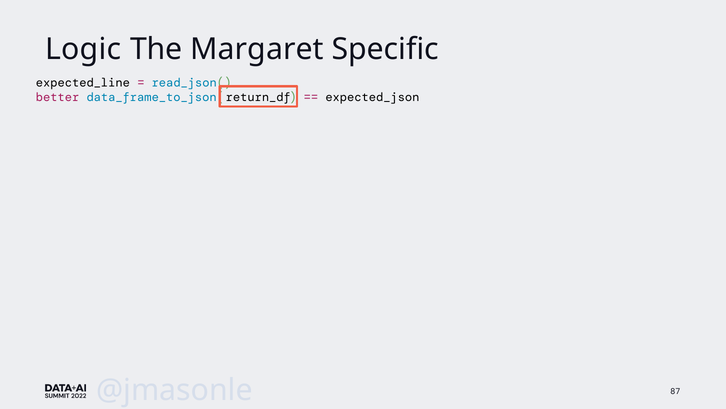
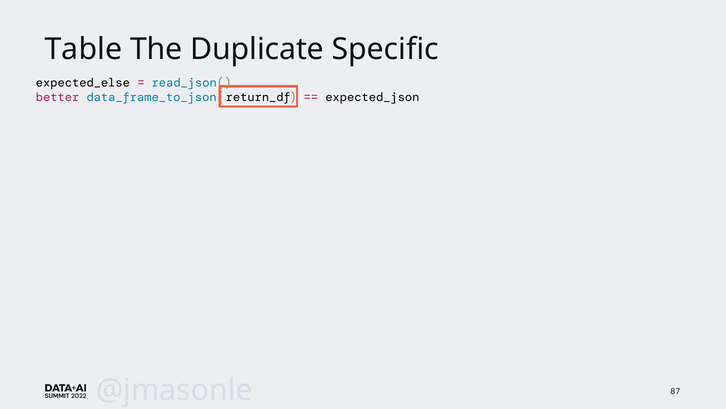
Logic: Logic -> Table
Margaret: Margaret -> Duplicate
expected_line: expected_line -> expected_else
